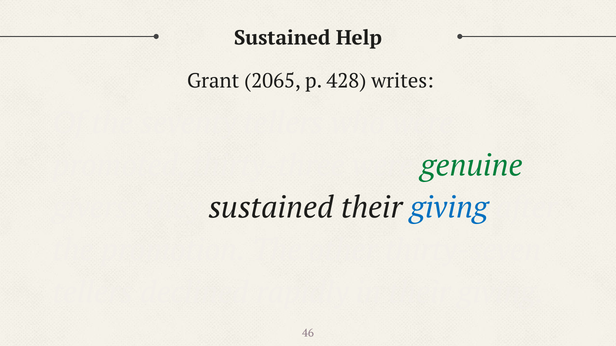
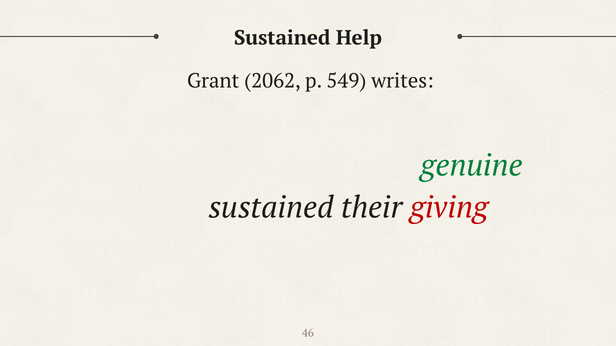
2065: 2065 -> 2062
428: 428 -> 549
giving at (449, 208) colour: blue -> red
